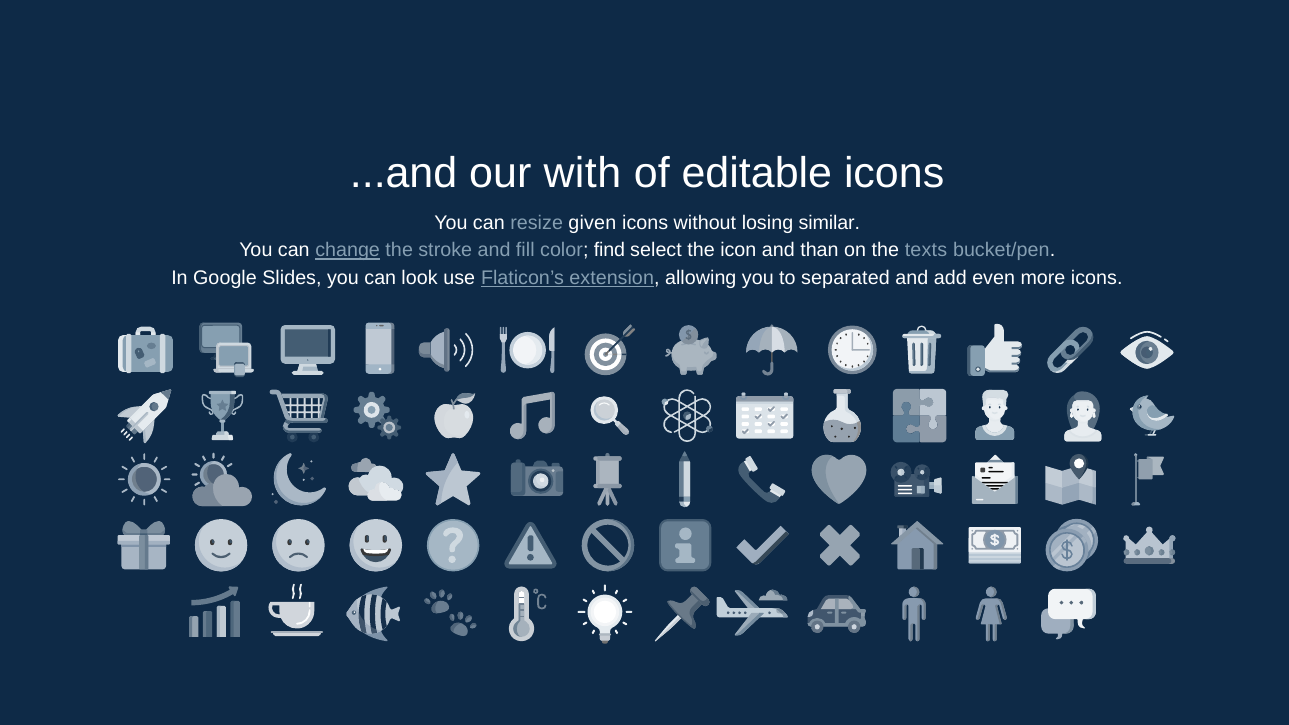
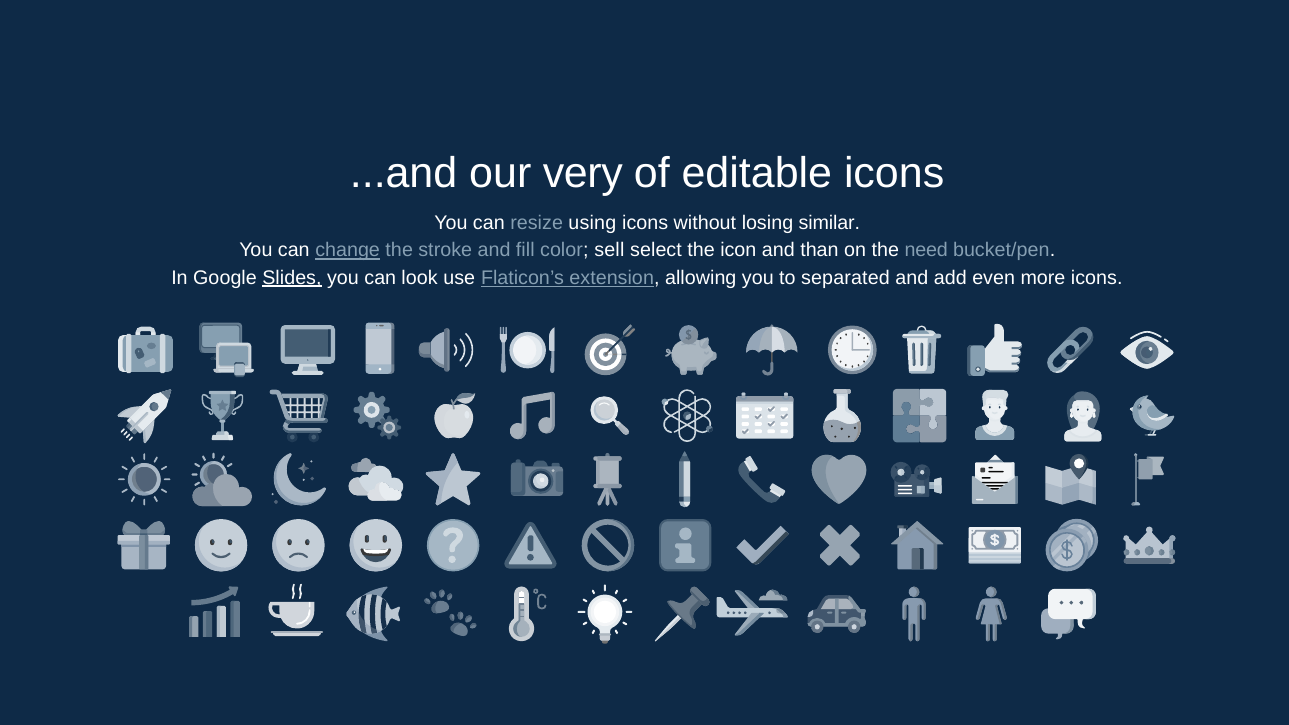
with: with -> very
given: given -> using
find: find -> sell
texts: texts -> need
Slides underline: none -> present
